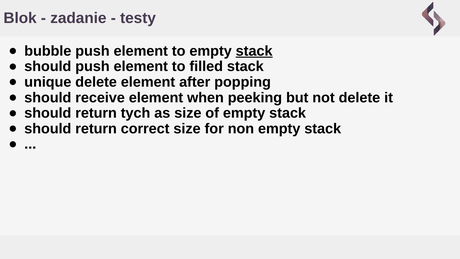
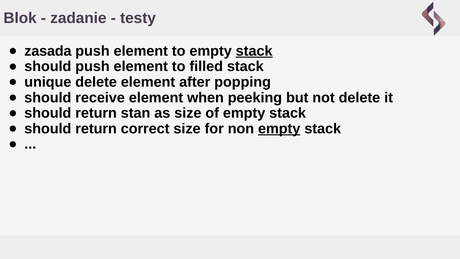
bubble: bubble -> zasada
tych: tych -> stan
empty at (279, 129) underline: none -> present
